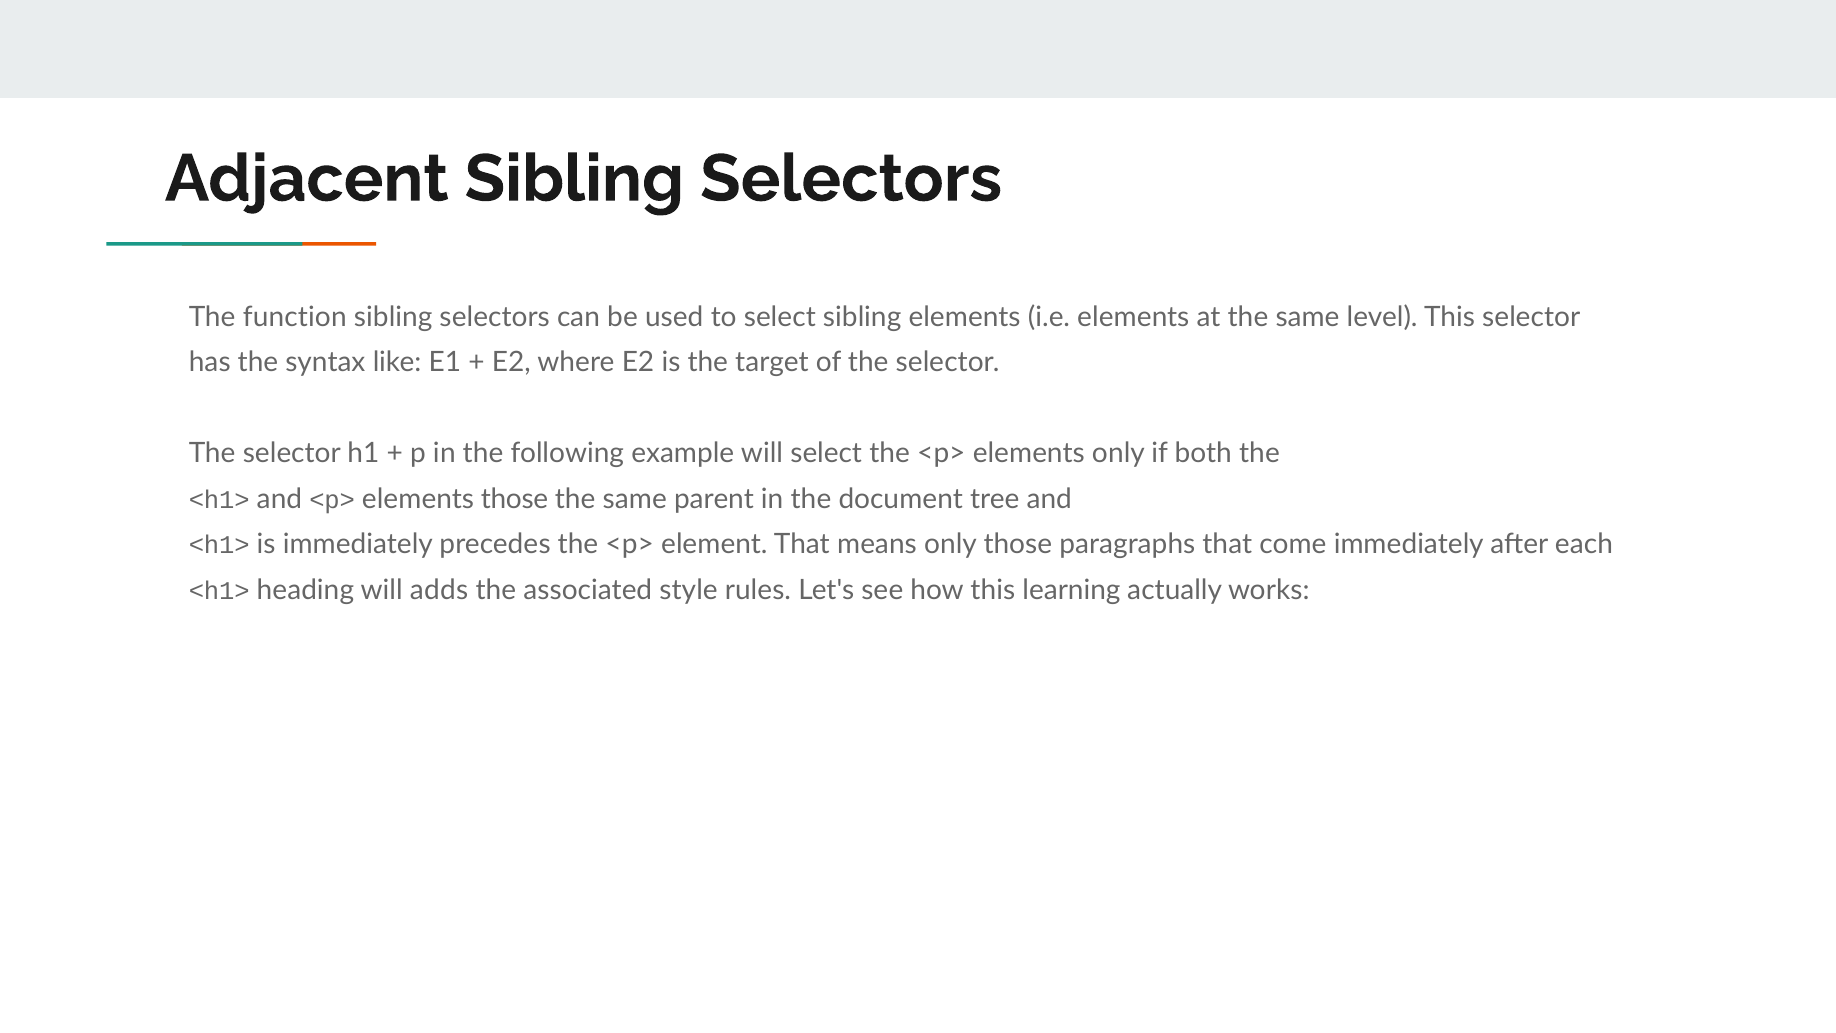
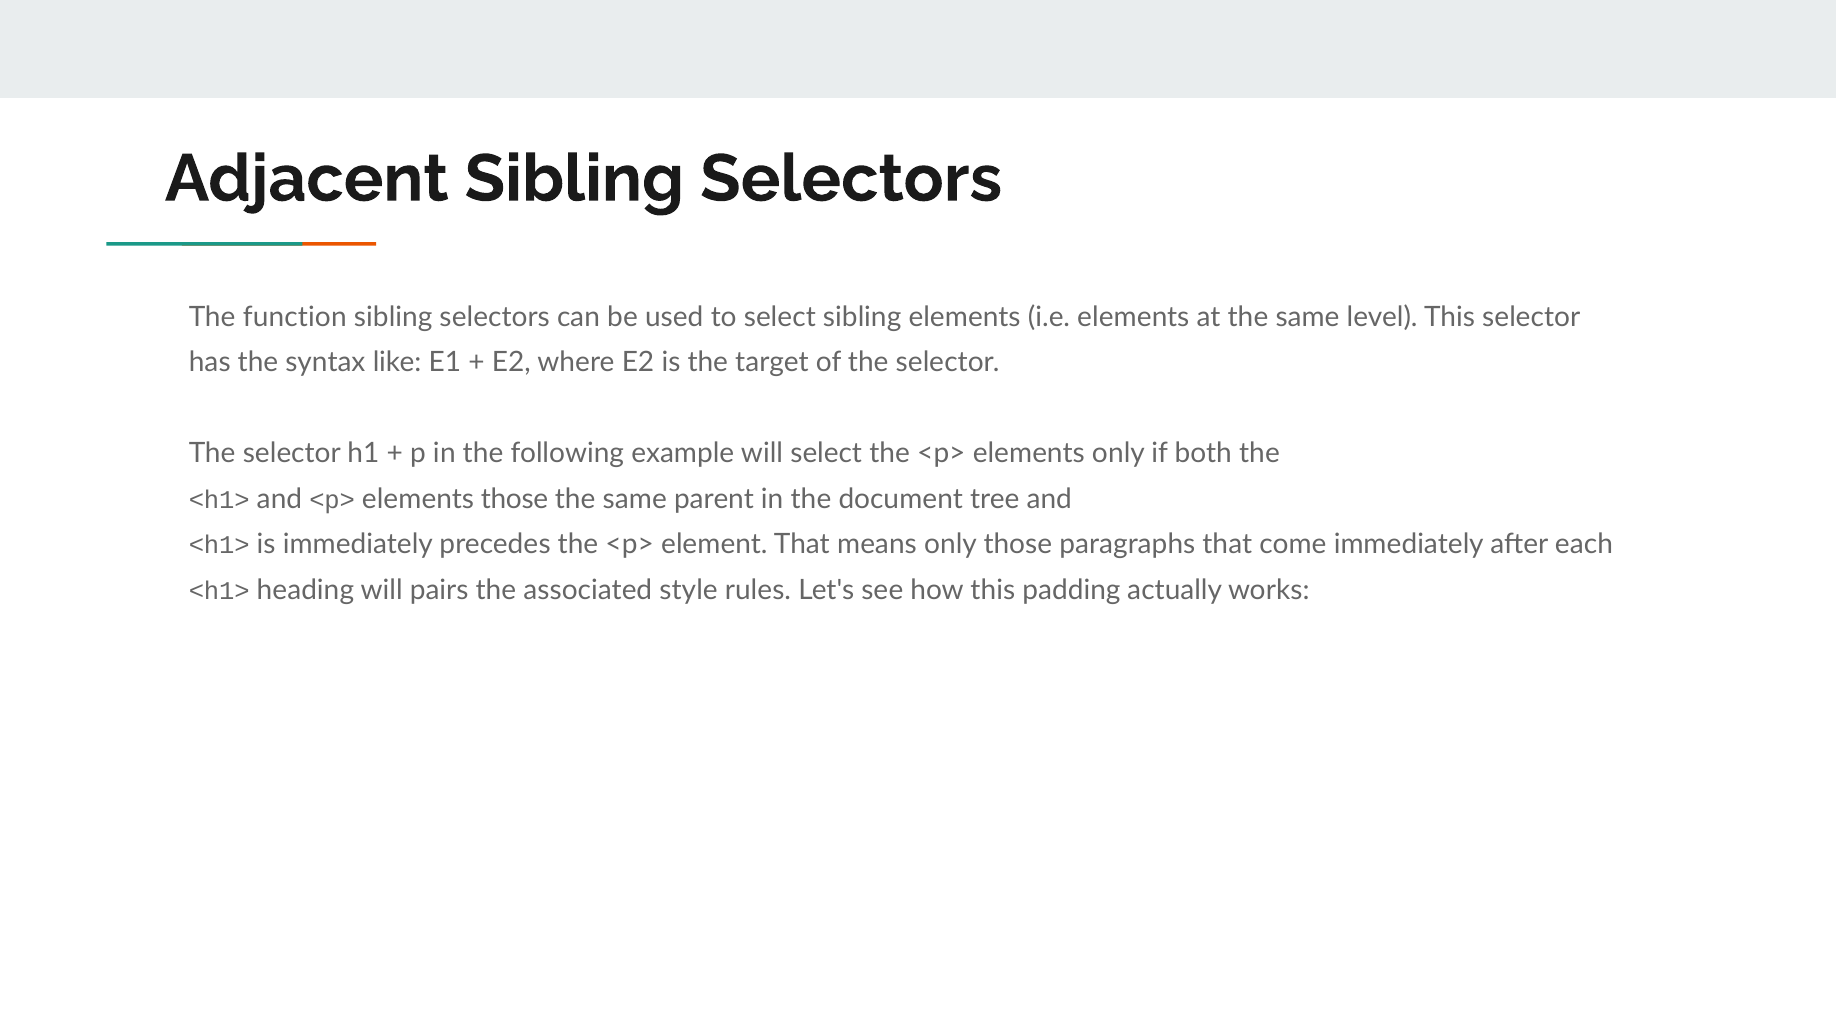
adds: adds -> pairs
learning: learning -> padding
